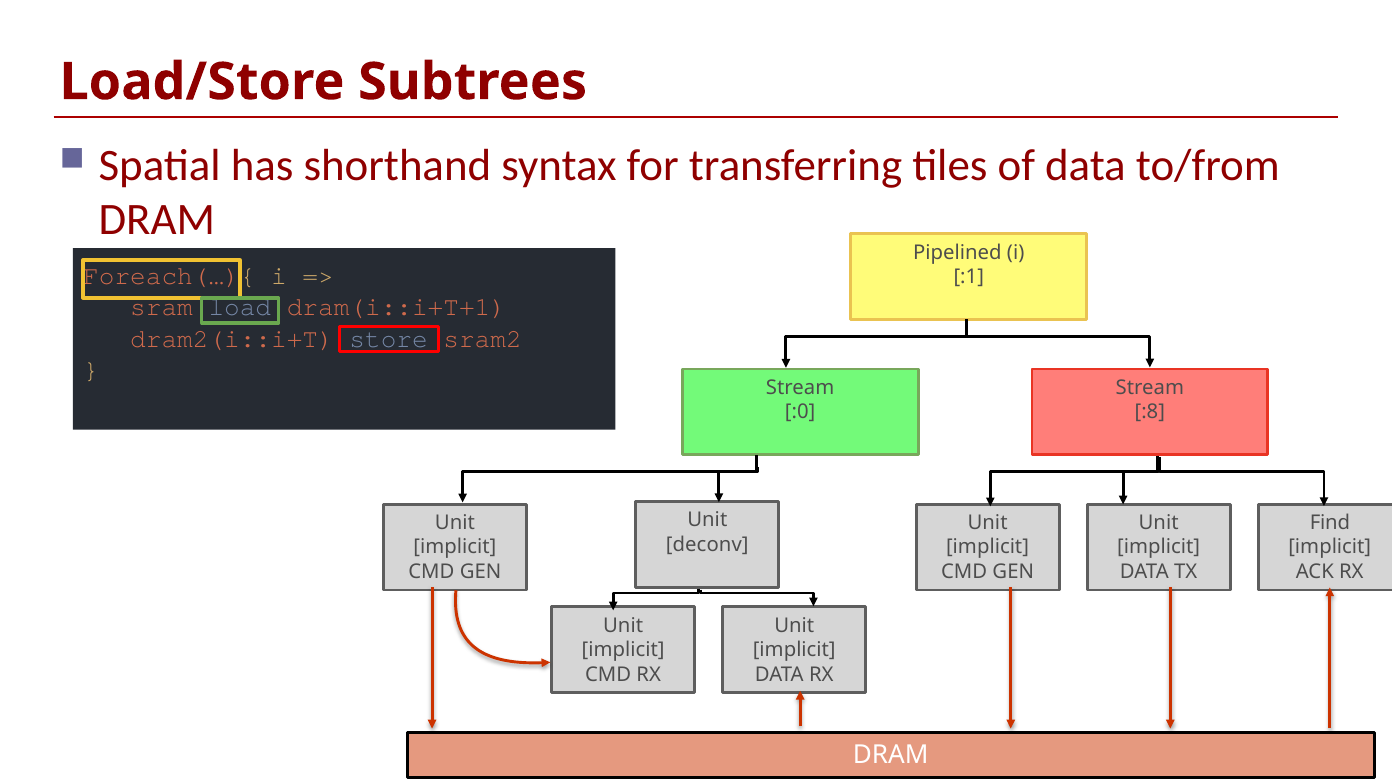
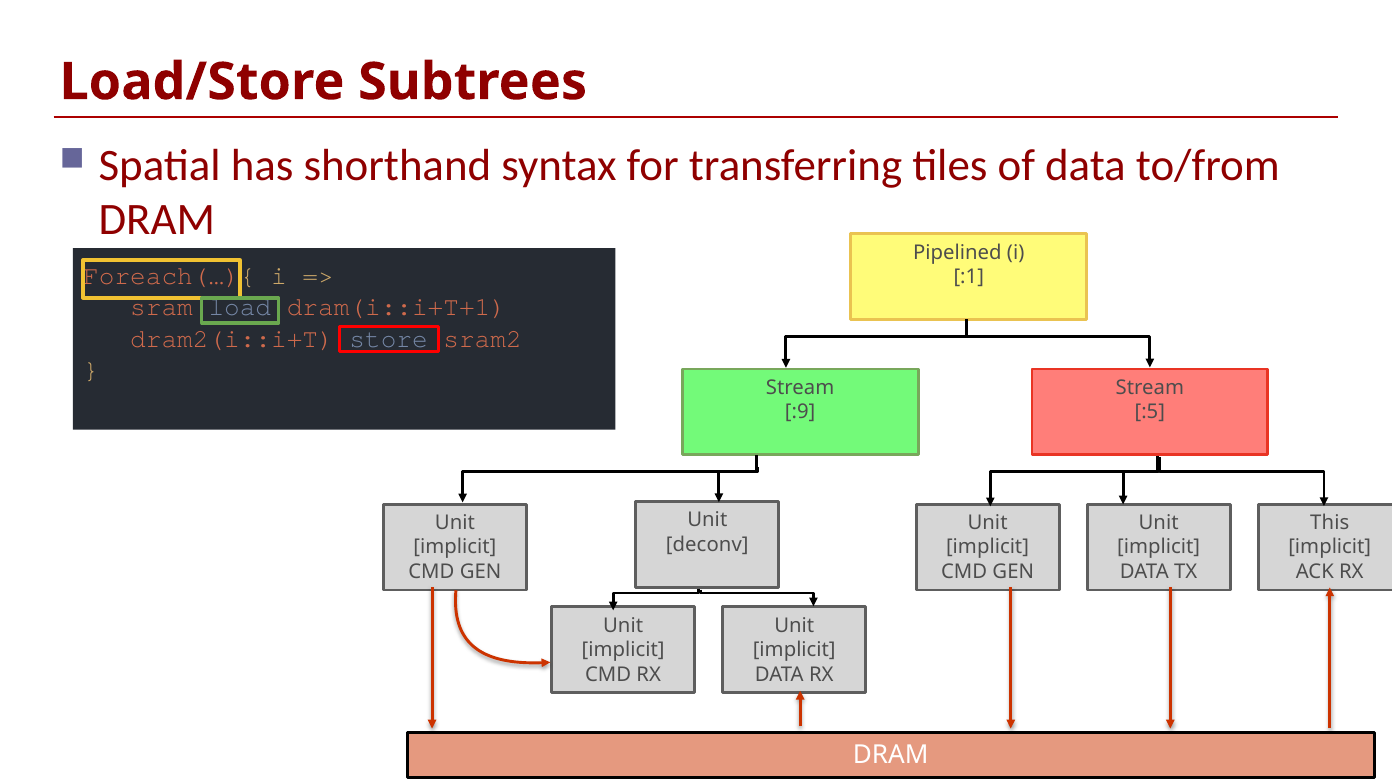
:0: :0 -> :9
:8: :8 -> :5
Find: Find -> This
